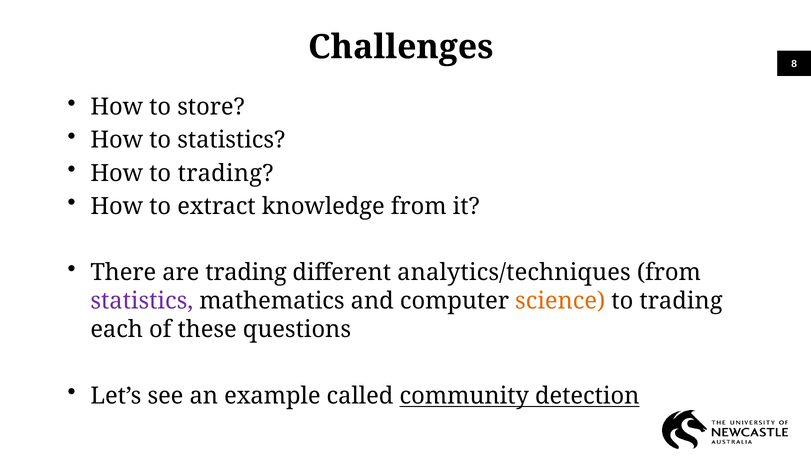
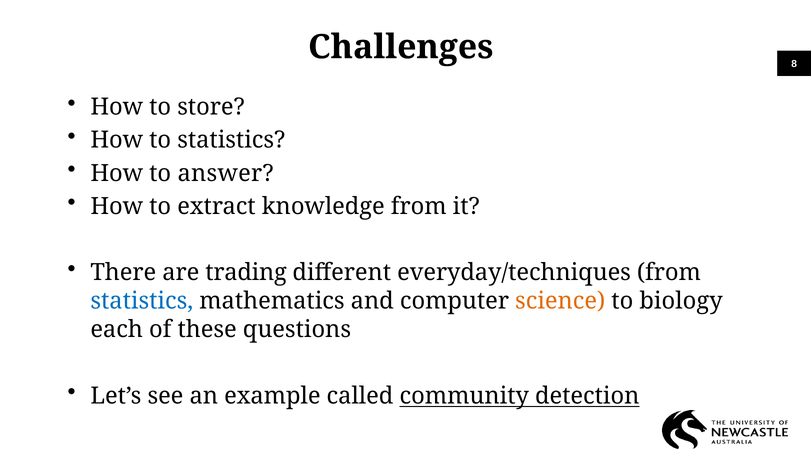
How to trading: trading -> answer
analytics/techniques: analytics/techniques -> everyday/techniques
statistics at (142, 301) colour: purple -> blue
trading at (681, 301): trading -> biology
